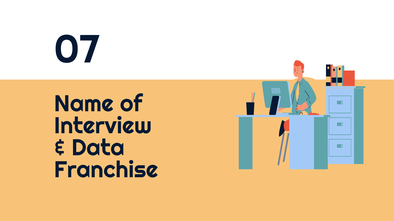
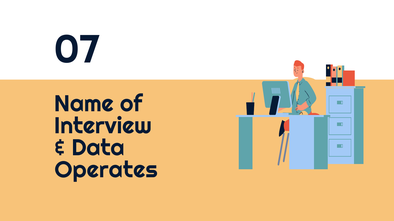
Franchise: Franchise -> Operates
